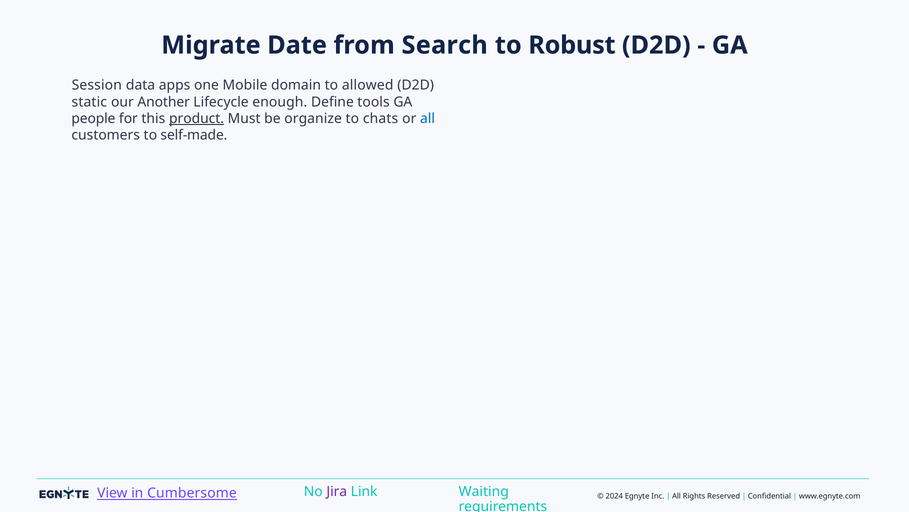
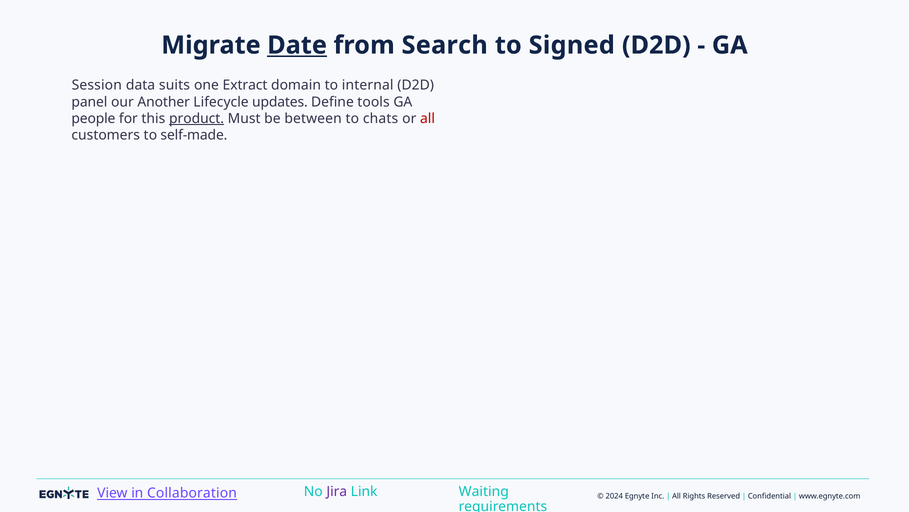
Date underline: none -> present
Robust: Robust -> Signed
apps: apps -> suits
Mobile: Mobile -> Extract
allowed: allowed -> internal
static: static -> panel
enough: enough -> updates
organize: organize -> between
all at (428, 118) colour: blue -> red
Cumbersome: Cumbersome -> Collaboration
